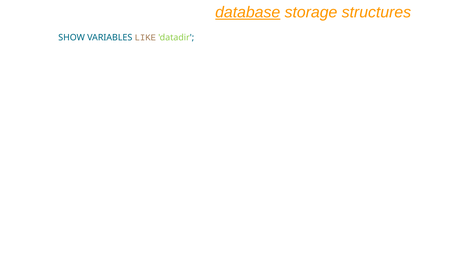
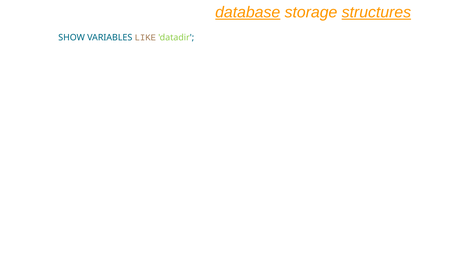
structures underline: none -> present
